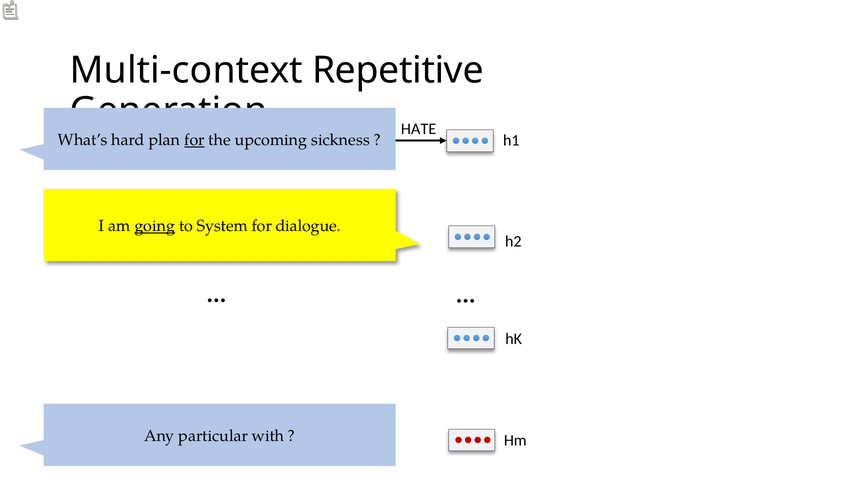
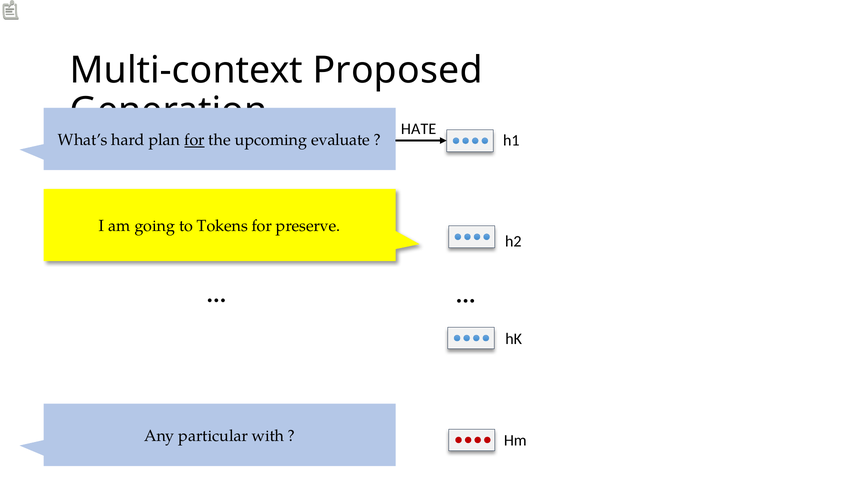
Repetitive: Repetitive -> Proposed
sickness: sickness -> evaluate
going underline: present -> none
System: System -> Tokens
dialogue: dialogue -> preserve
